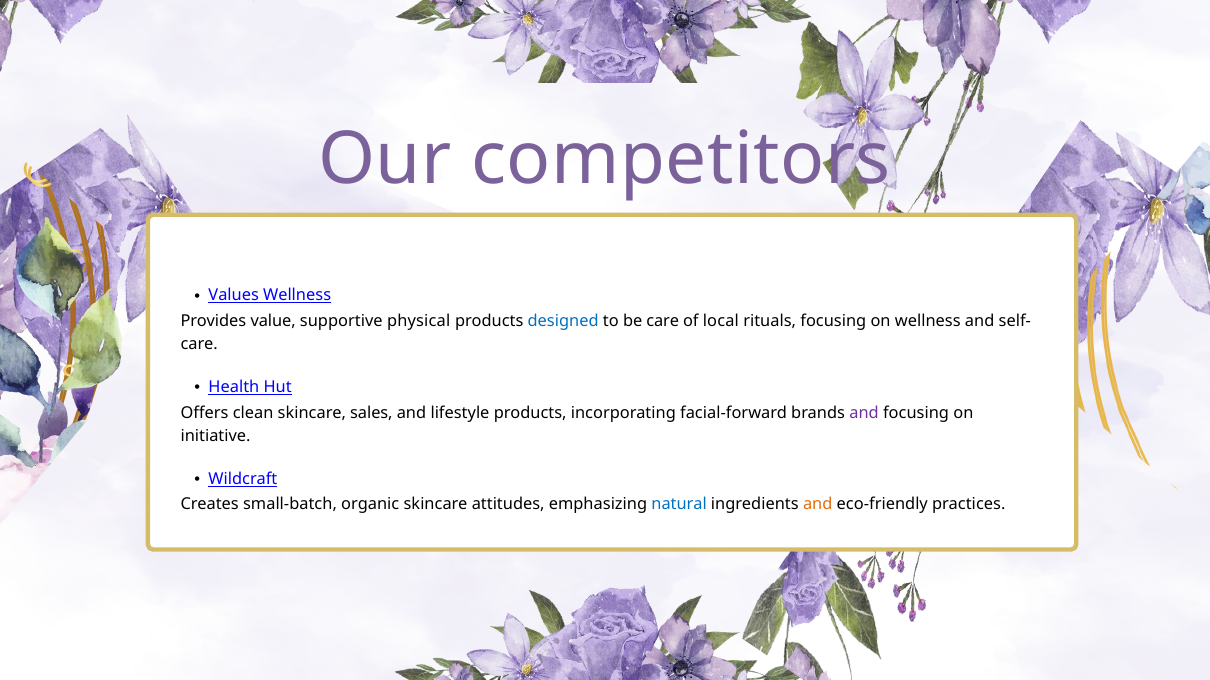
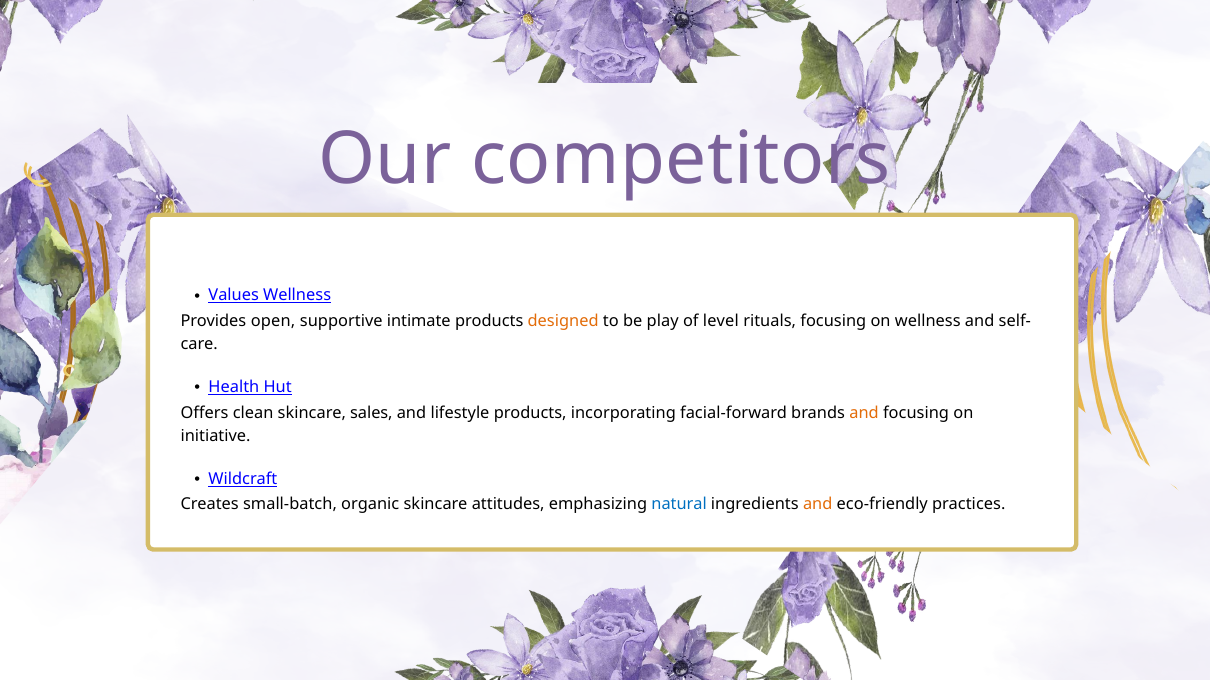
value: value -> open
physical: physical -> intimate
designed colour: blue -> orange
be care: care -> play
local: local -> level
and at (864, 413) colour: purple -> orange
